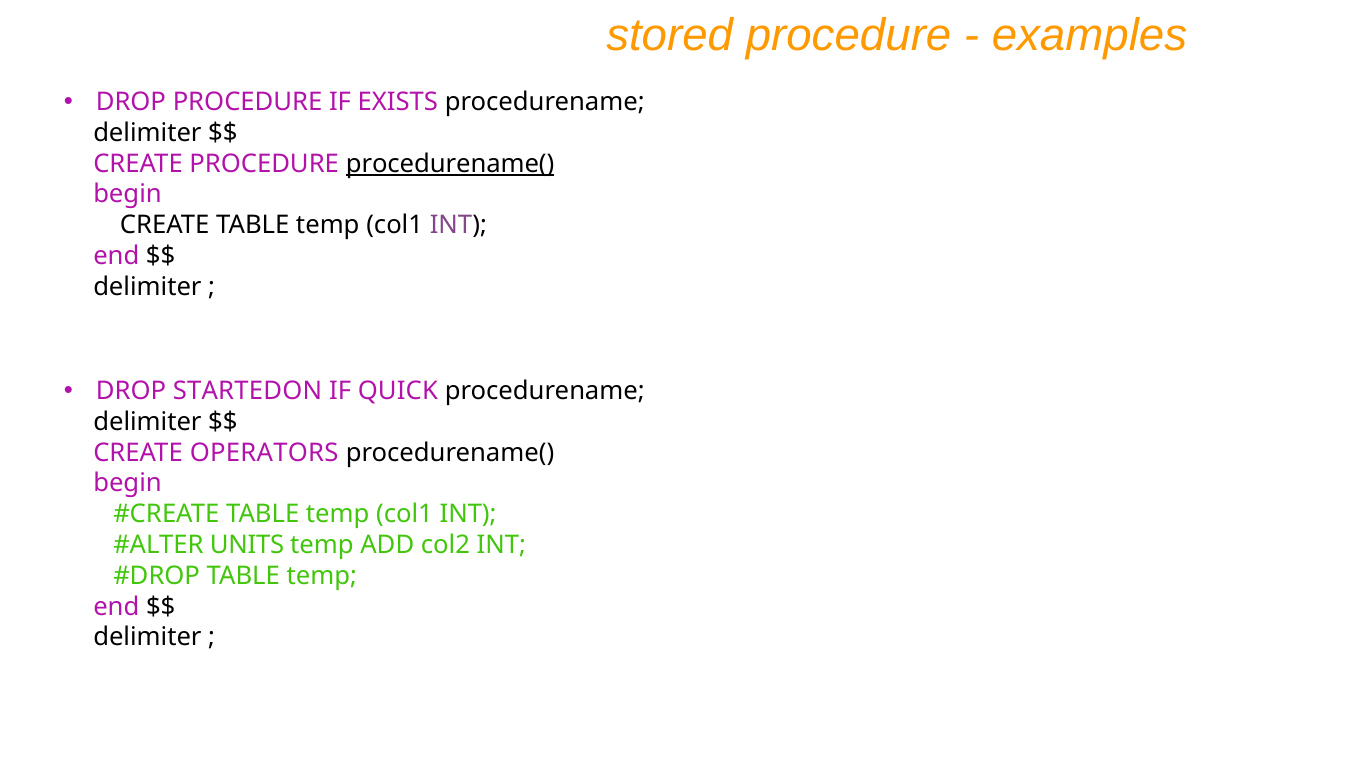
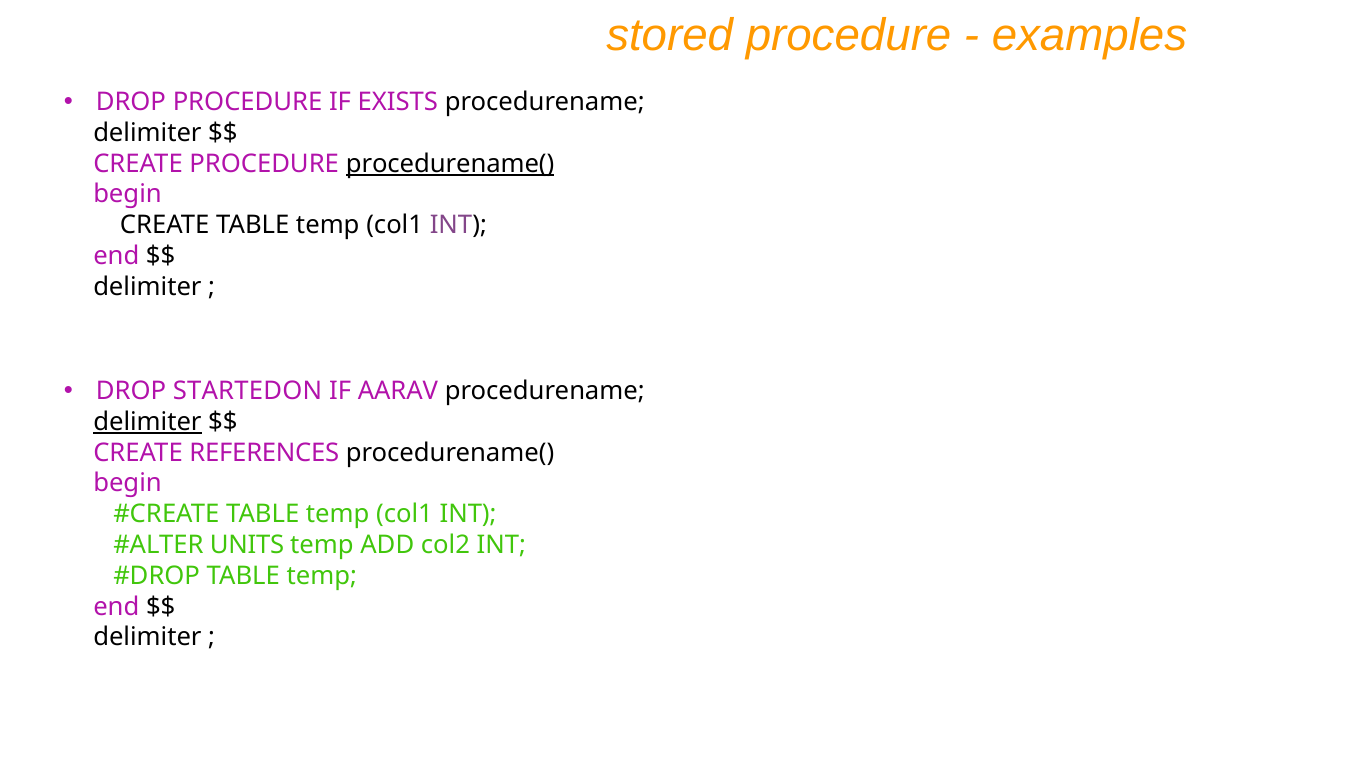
QUICK: QUICK -> AARAV
delimiter at (147, 422) underline: none -> present
OPERATORS: OPERATORS -> REFERENCES
